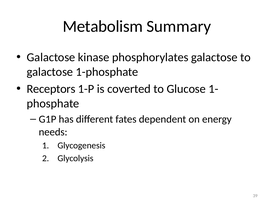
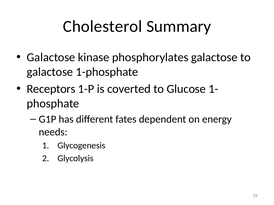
Metabolism: Metabolism -> Cholesterol
